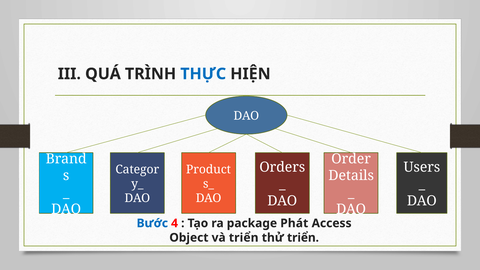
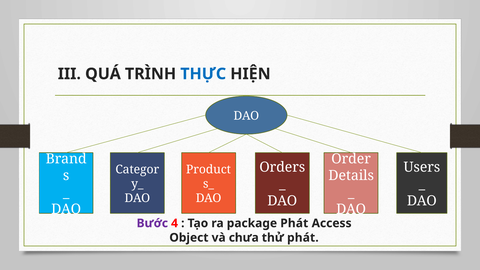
Bước colour: blue -> purple
và triển: triển -> chưa
thử triển: triển -> phát
